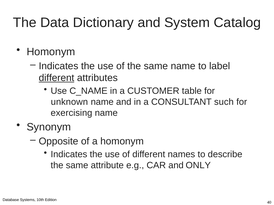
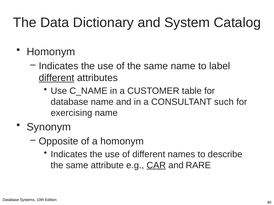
unknown at (69, 102): unknown -> database
CAR underline: none -> present
ONLY: ONLY -> RARE
